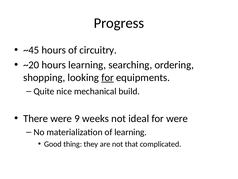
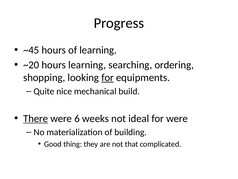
of circuitry: circuitry -> learning
There underline: none -> present
9: 9 -> 6
of learning: learning -> building
